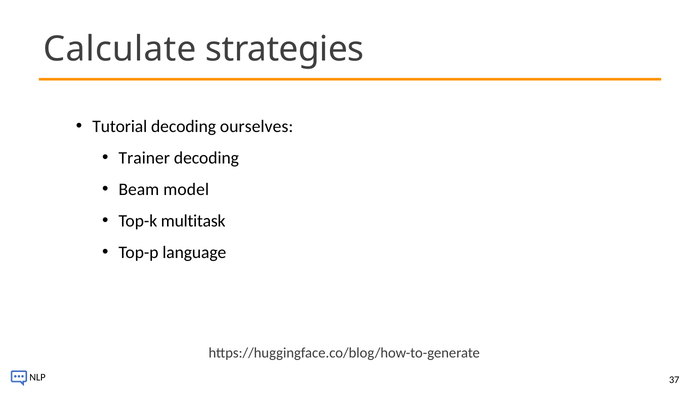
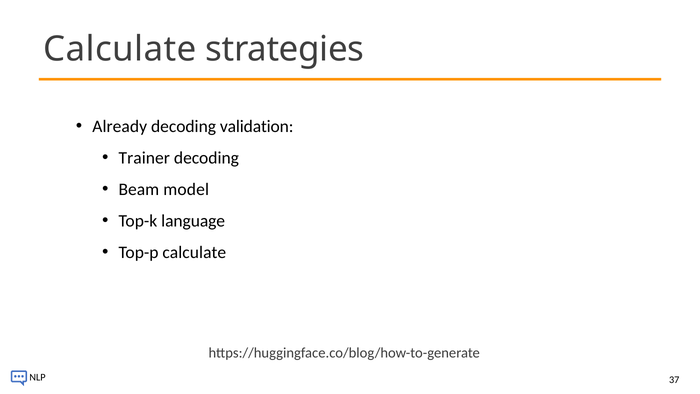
Tutorial: Tutorial -> Already
ourselves: ourselves -> validation
multitask: multitask -> language
Top-p language: language -> calculate
